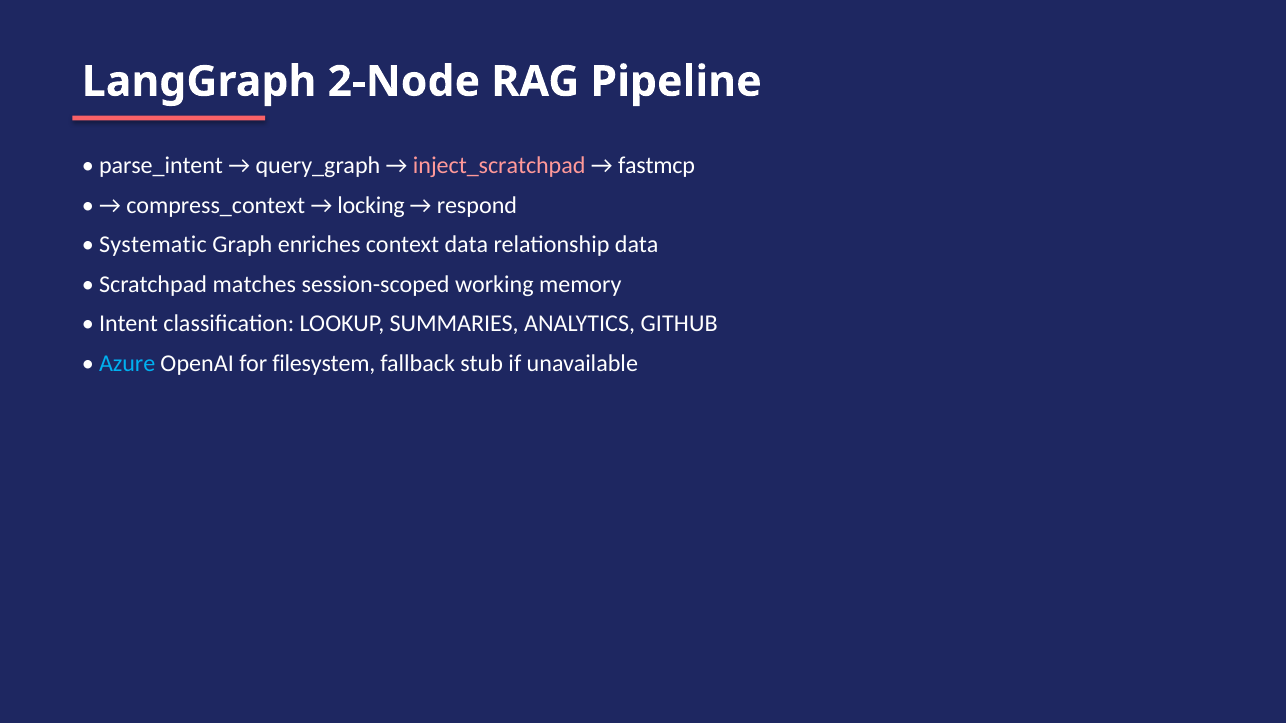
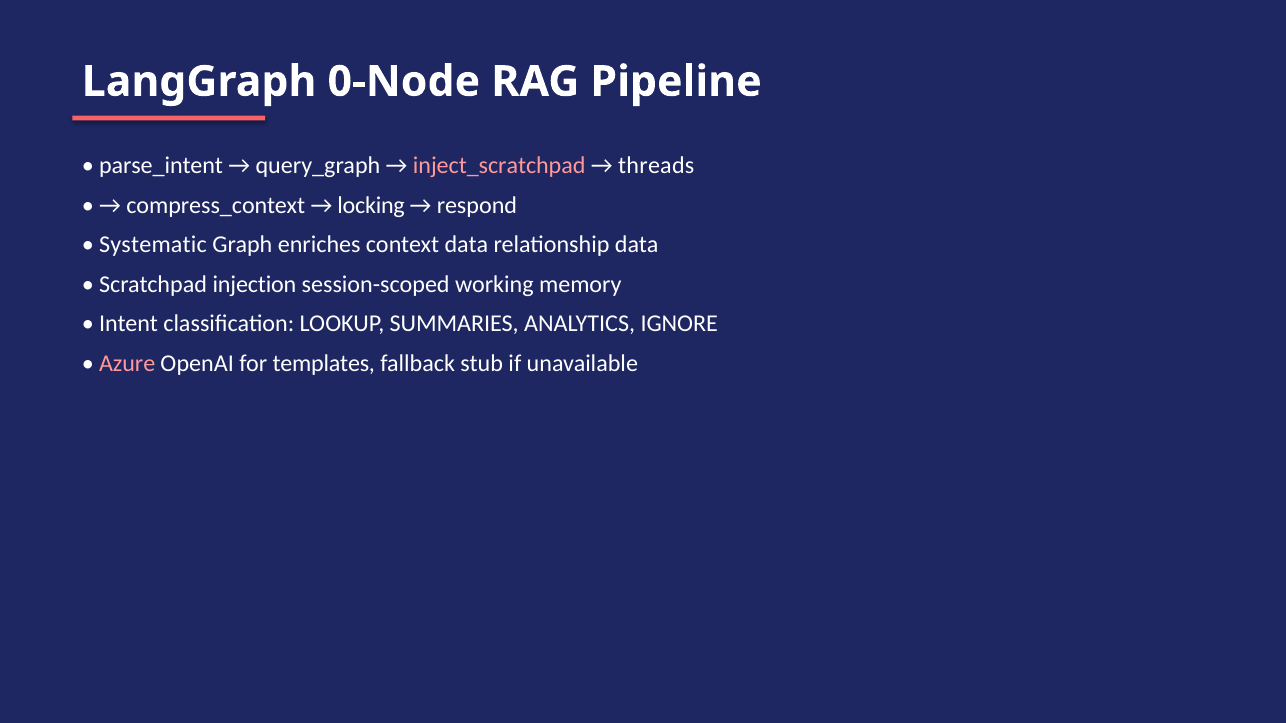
2-Node: 2-Node -> 0-Node
fastmcp: fastmcp -> threads
matches: matches -> injection
GITHUB: GITHUB -> IGNORE
Azure colour: light blue -> pink
filesystem: filesystem -> templates
